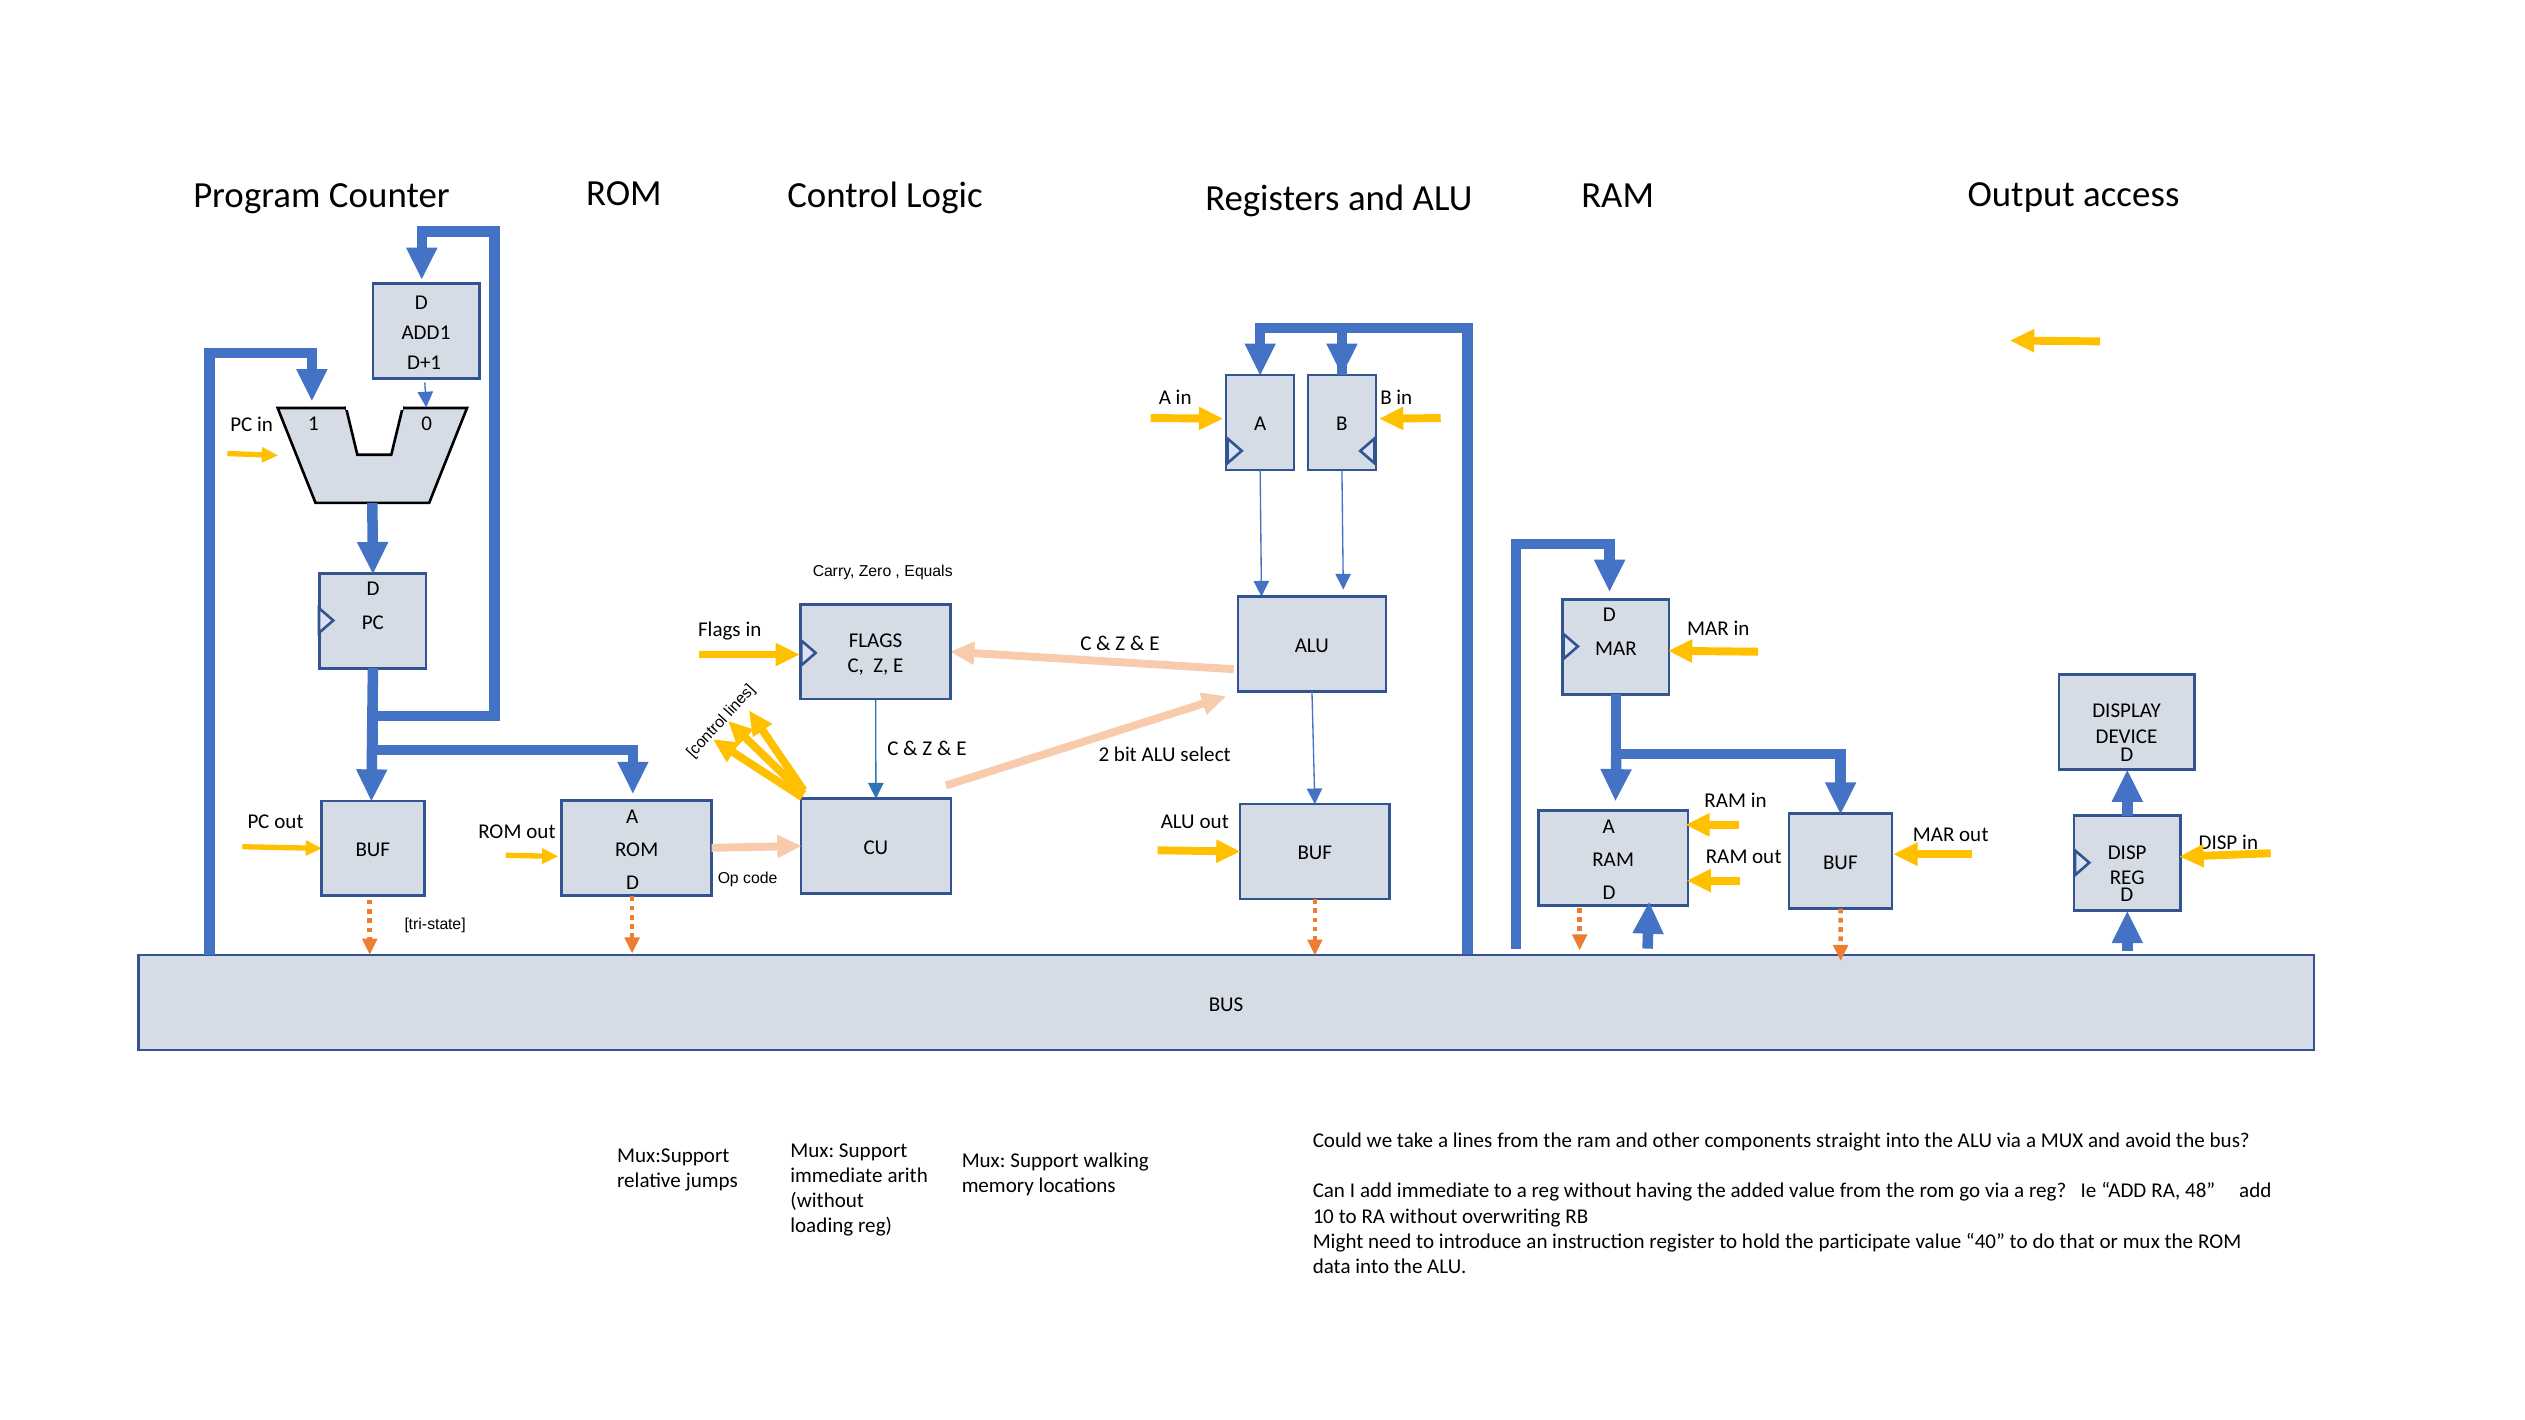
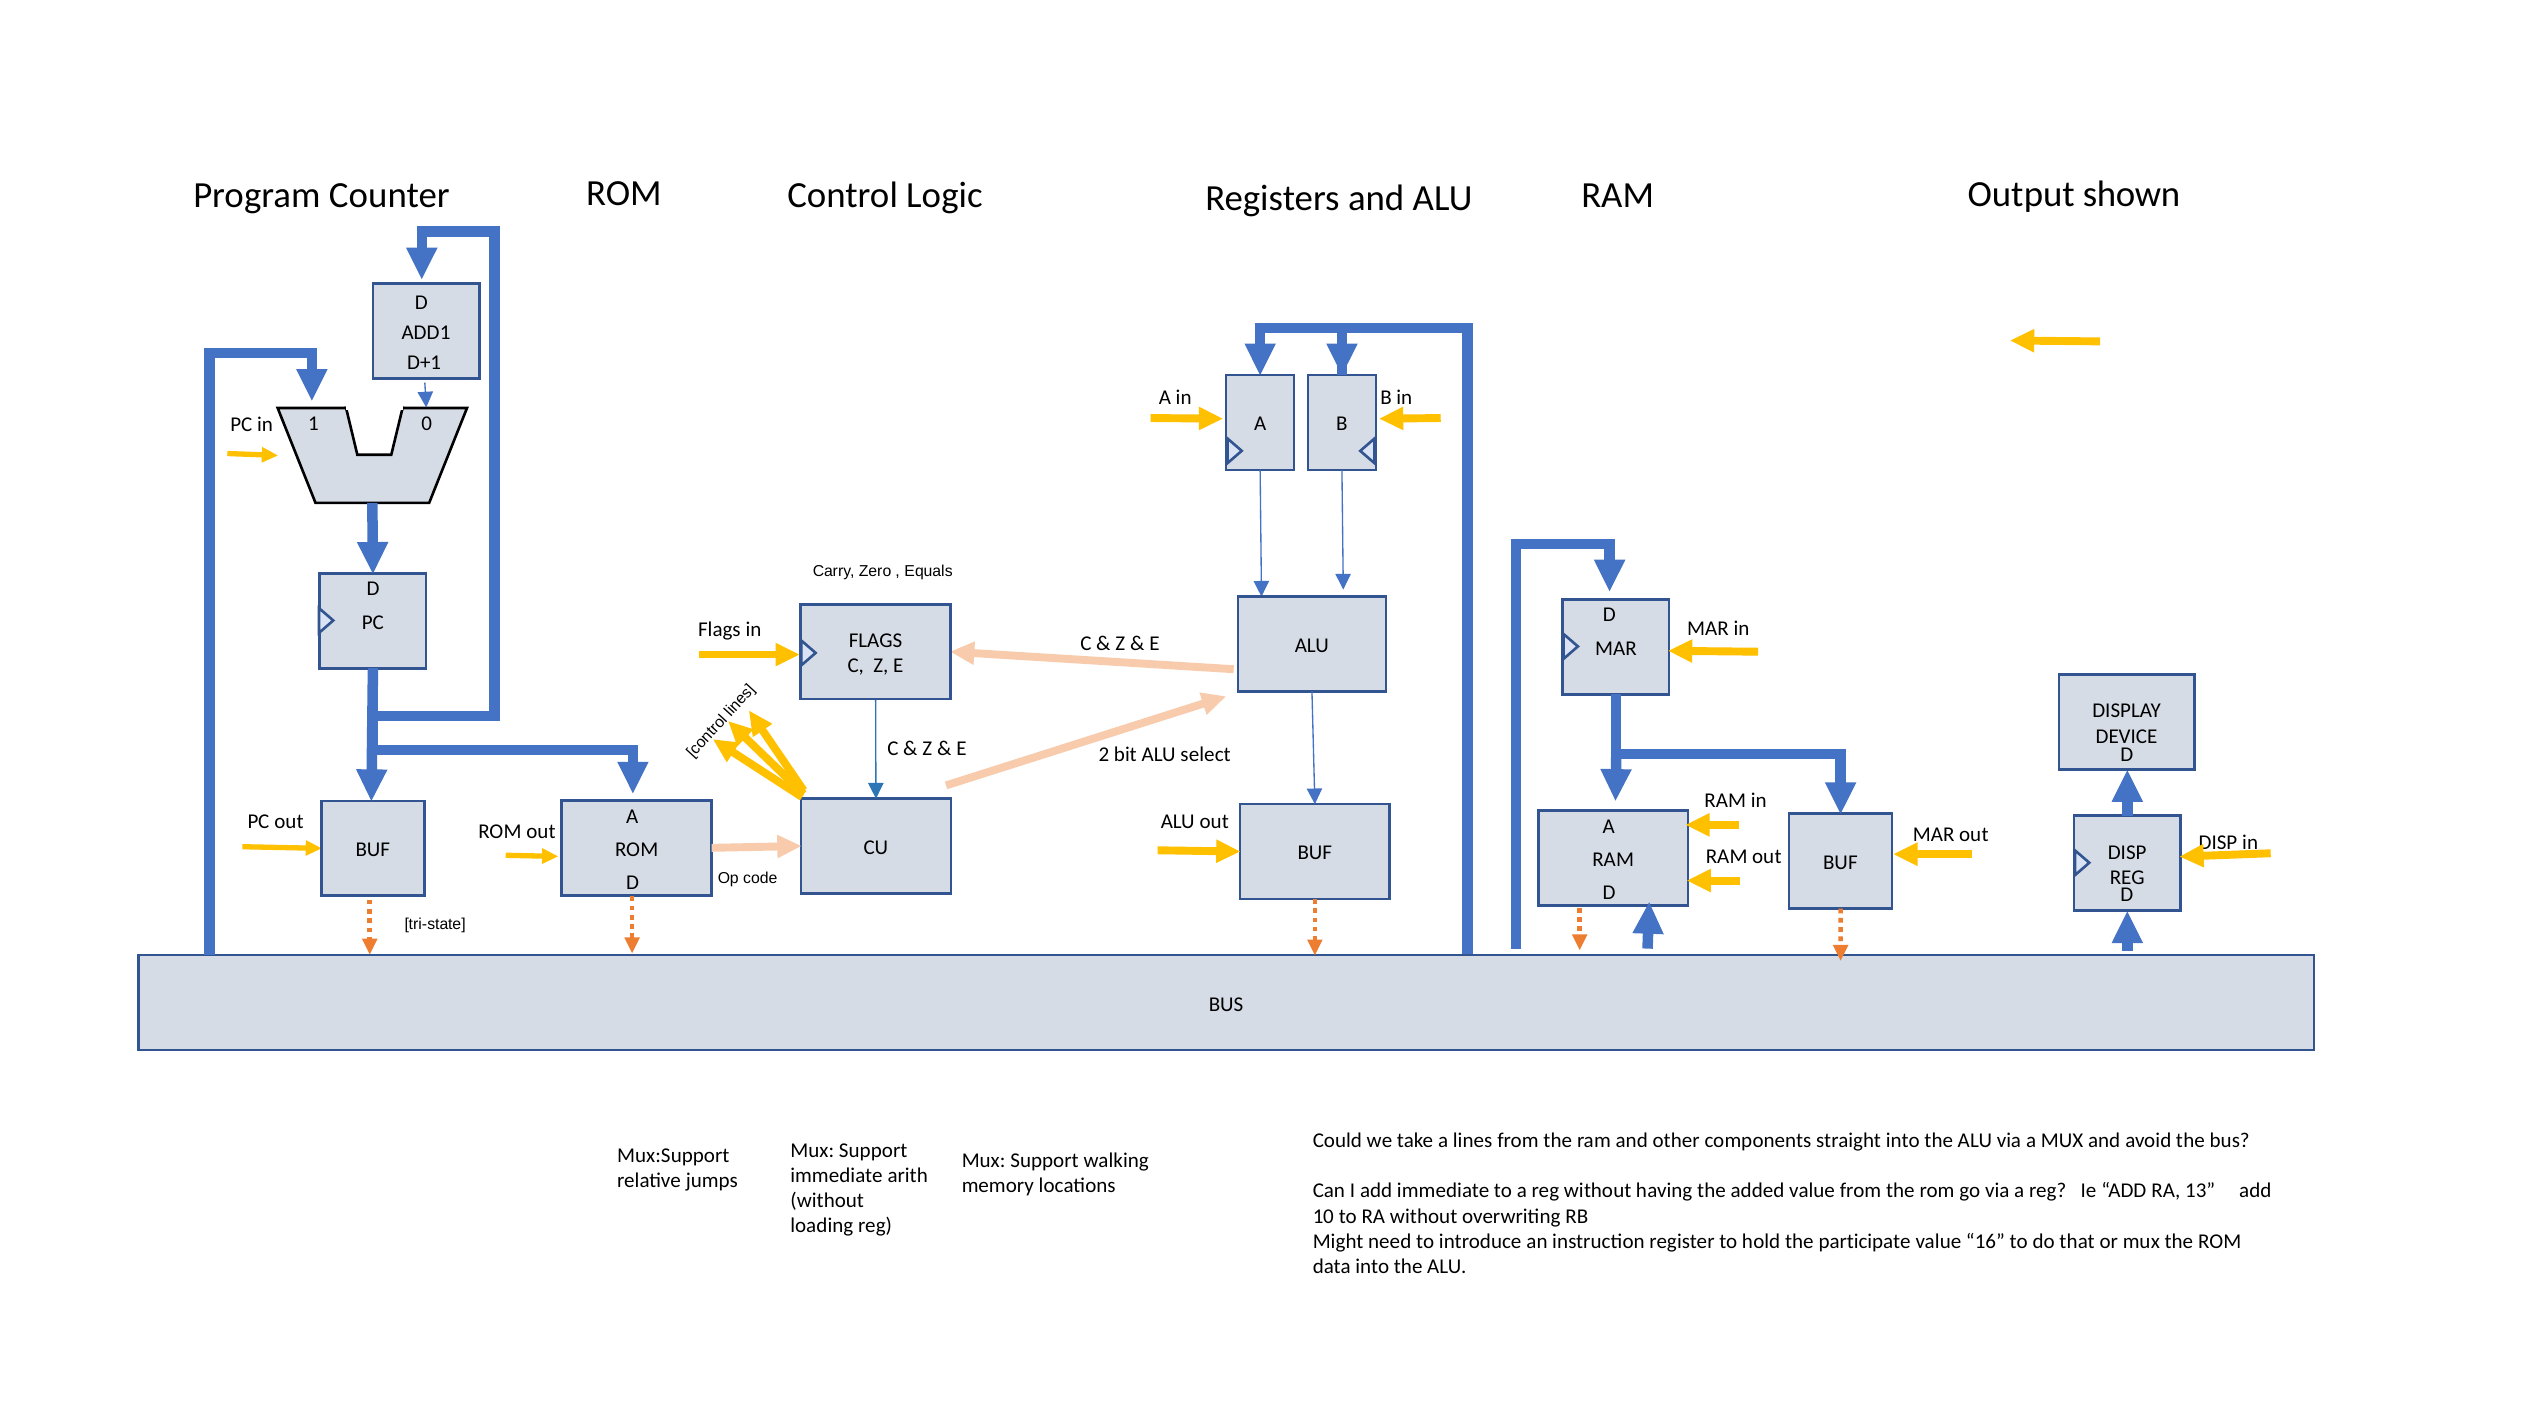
access: access -> shown
48: 48 -> 13
40: 40 -> 16
